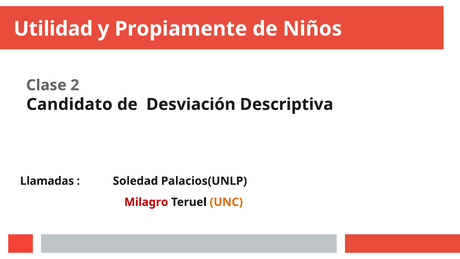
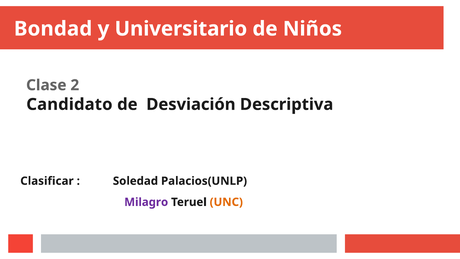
Utilidad: Utilidad -> Bondad
Propiamente: Propiamente -> Universitario
Llamadas: Llamadas -> Clasificar
Milagro colour: red -> purple
